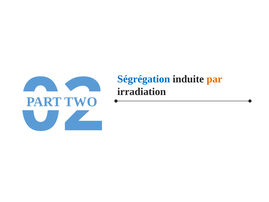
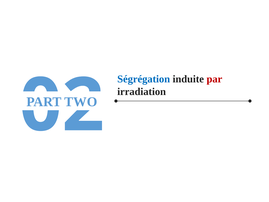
par colour: orange -> red
